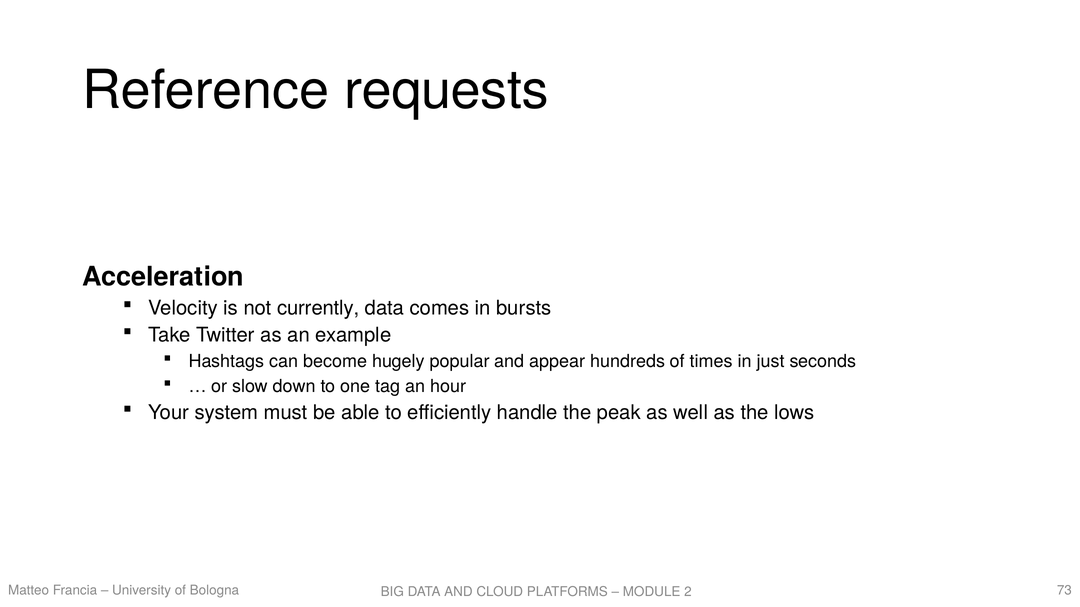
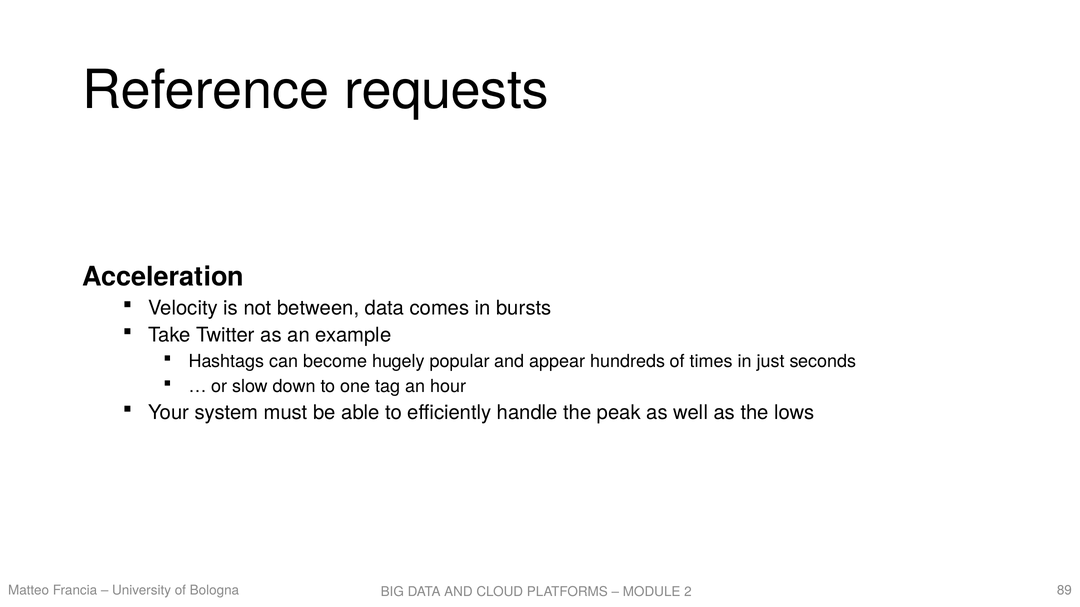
currently: currently -> between
73: 73 -> 89
